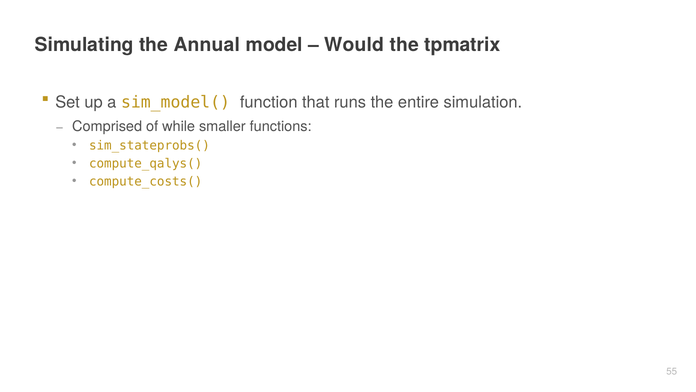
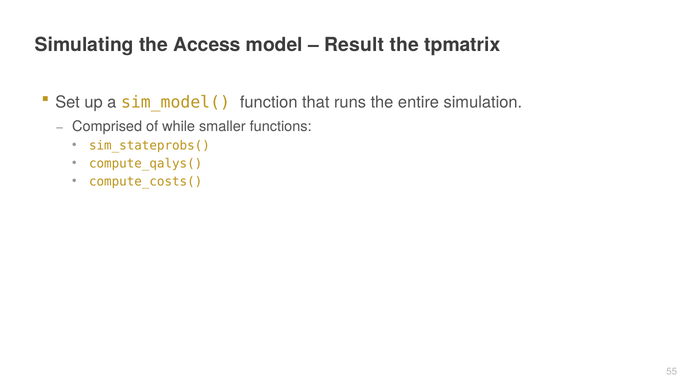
Annual: Annual -> Access
Would: Would -> Result
